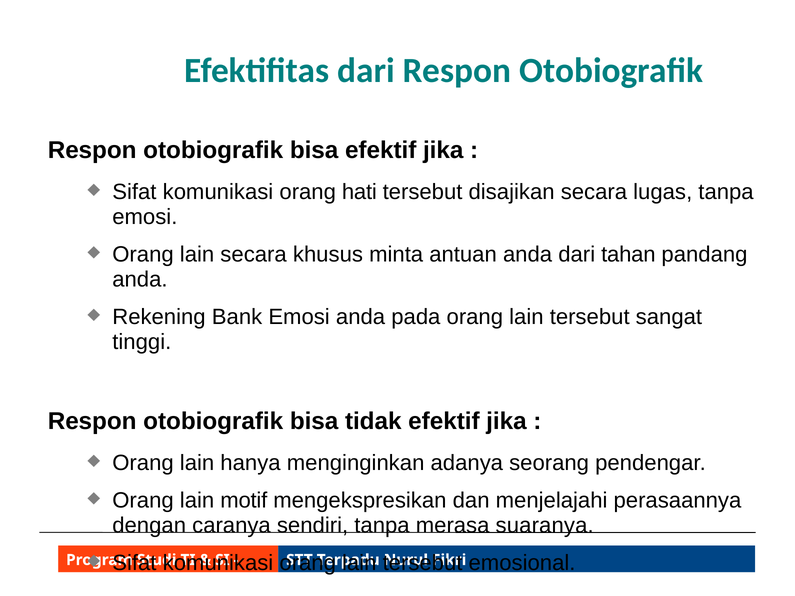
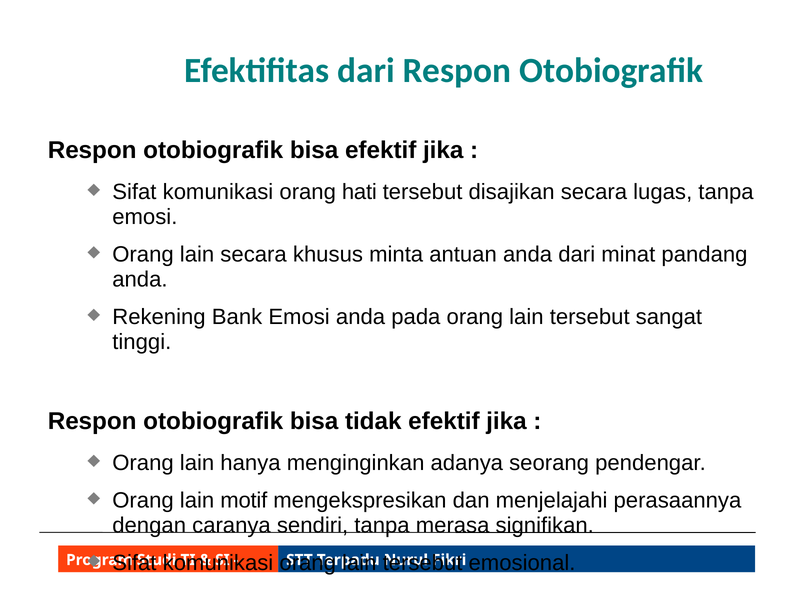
tahan: tahan -> minat
suaranya: suaranya -> signifikan
